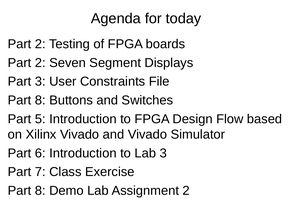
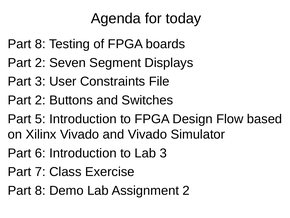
2 at (40, 44): 2 -> 8
8 at (40, 100): 8 -> 2
